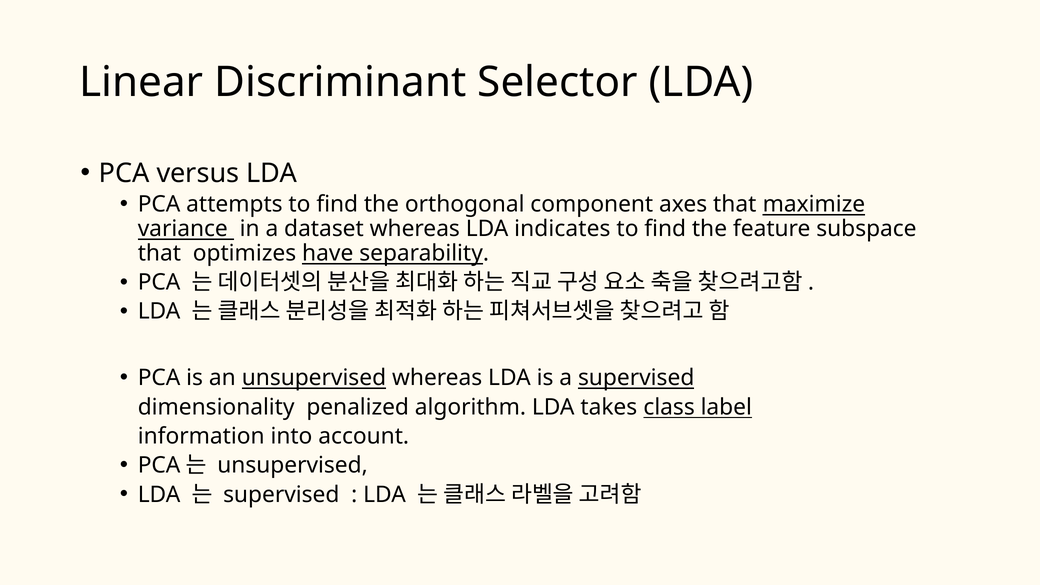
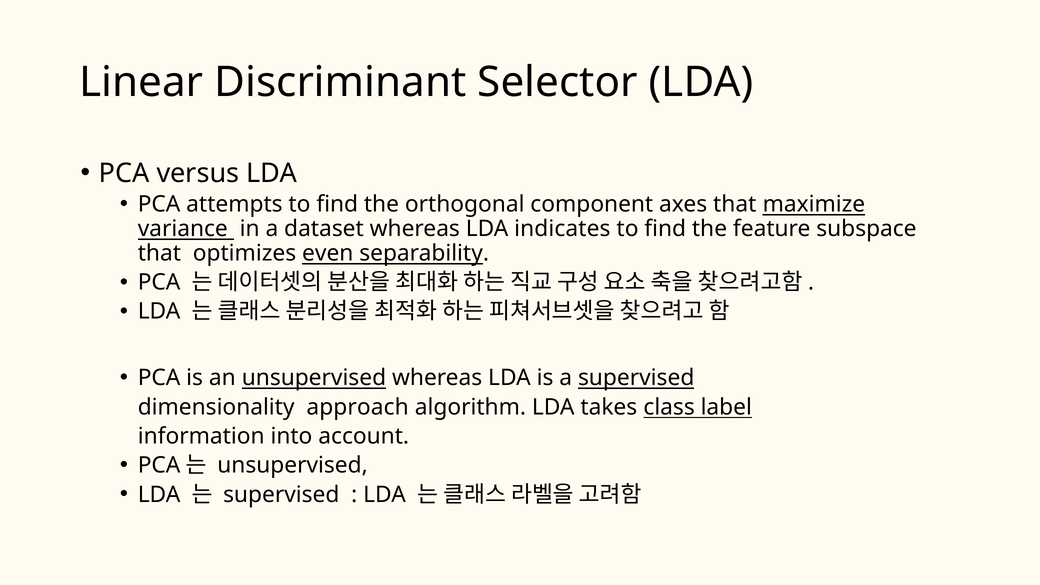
have: have -> even
penalized: penalized -> approach
